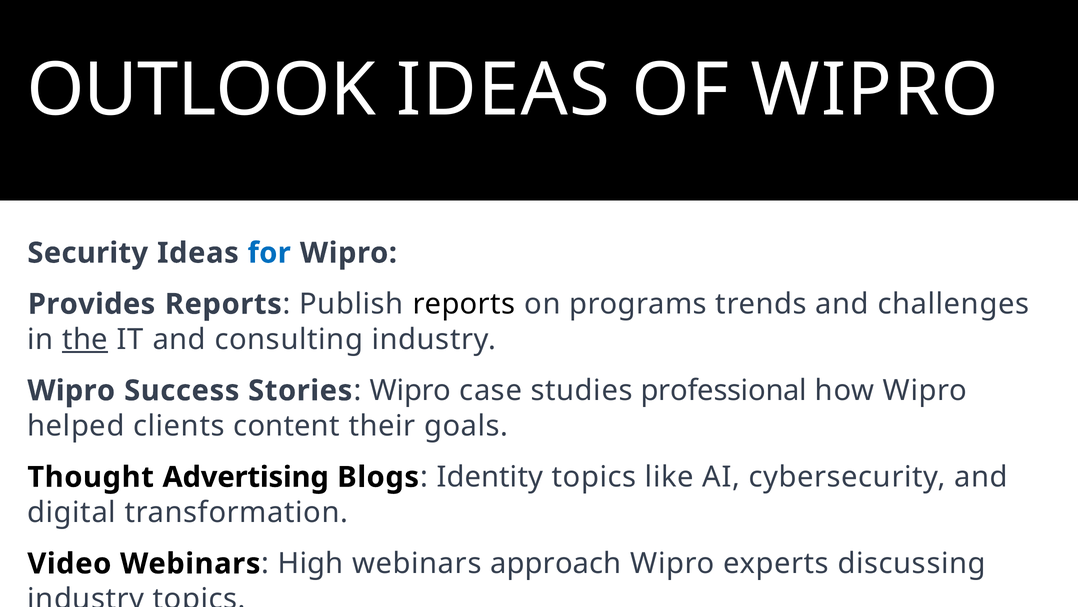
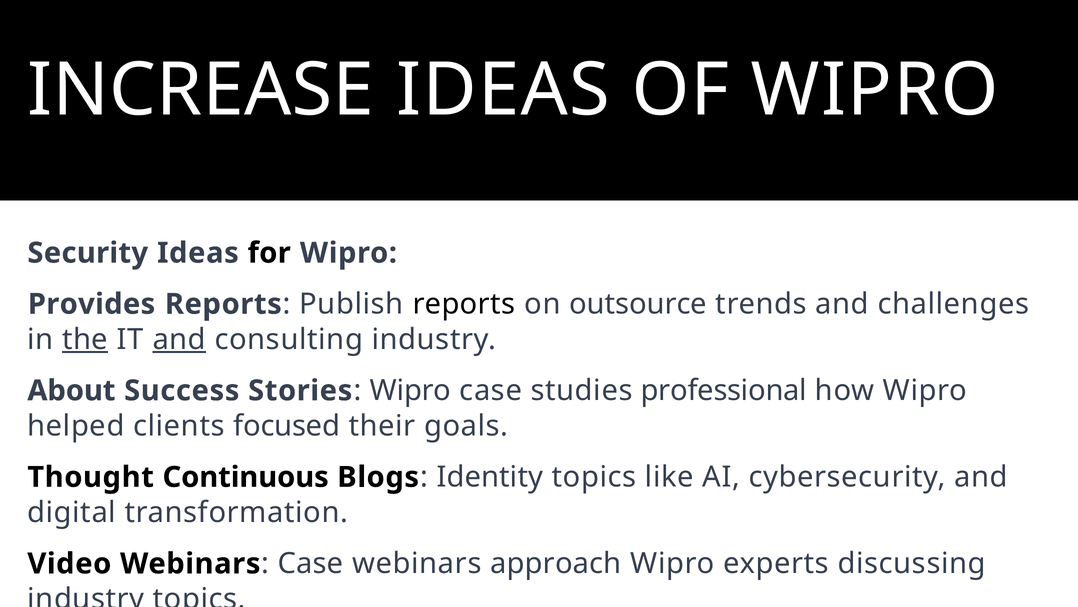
OUTLOOK: OUTLOOK -> INCREASE
for colour: blue -> black
programs: programs -> outsource
and at (179, 339) underline: none -> present
Wipro at (71, 390): Wipro -> About
content: content -> focused
Advertising: Advertising -> Continuous
High at (311, 563): High -> Case
